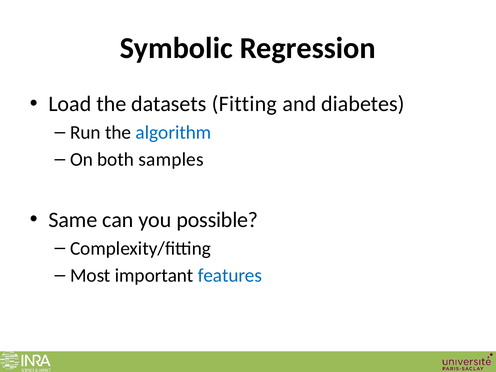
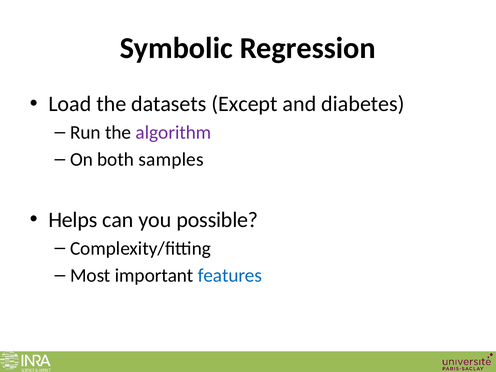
Fitting: Fitting -> Except
algorithm colour: blue -> purple
Same: Same -> Helps
